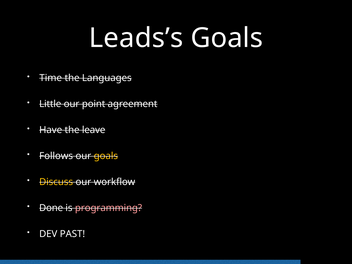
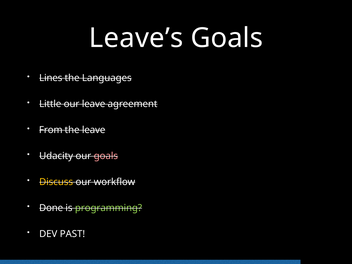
Leads’s: Leads’s -> Leave’s
Time: Time -> Lines
our point: point -> leave
Have: Have -> From
Follows: Follows -> Udacity
goals at (106, 156) colour: yellow -> pink
programming colour: pink -> light green
